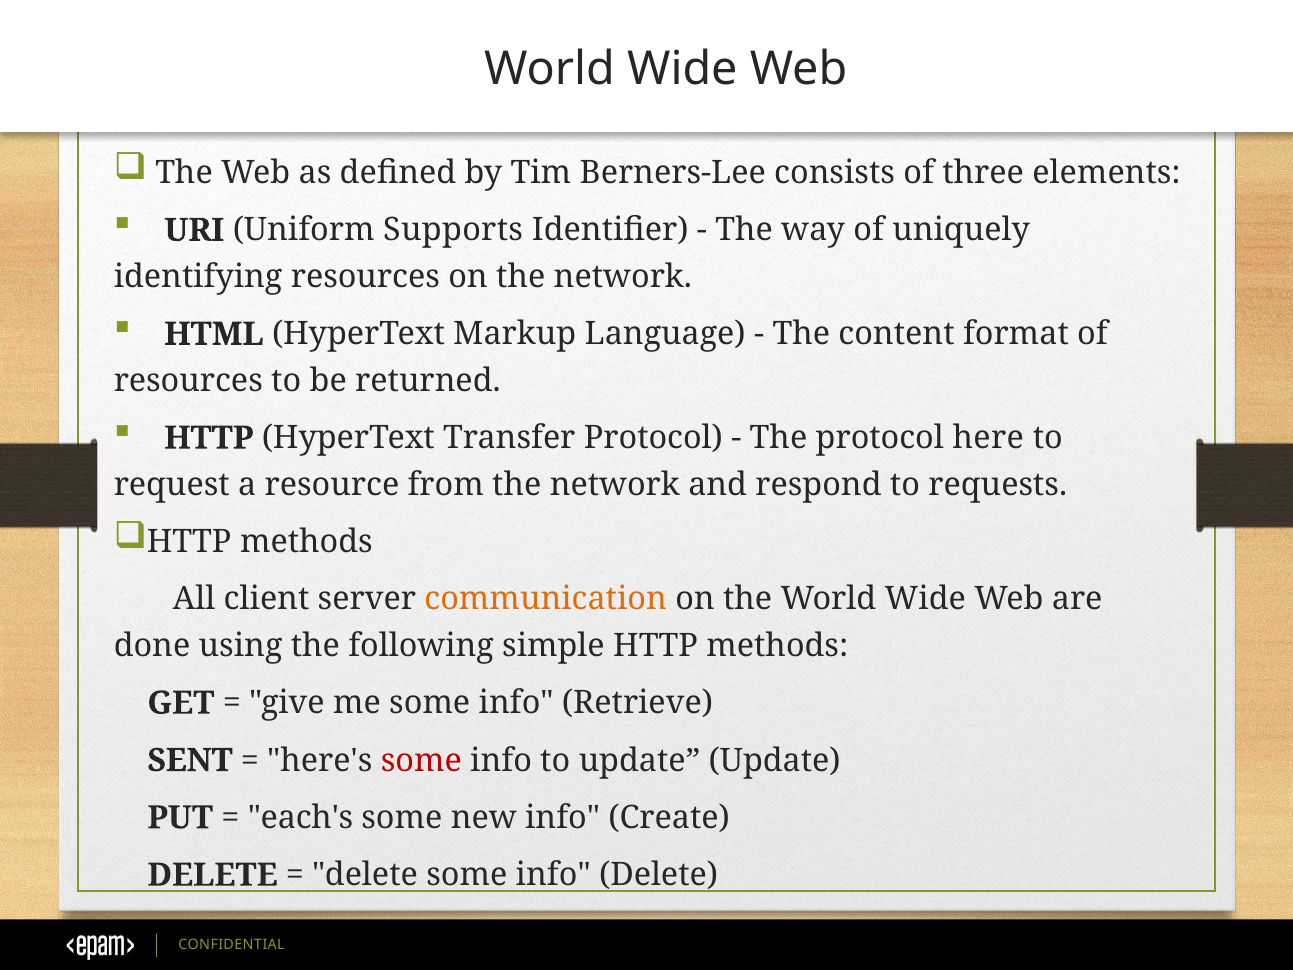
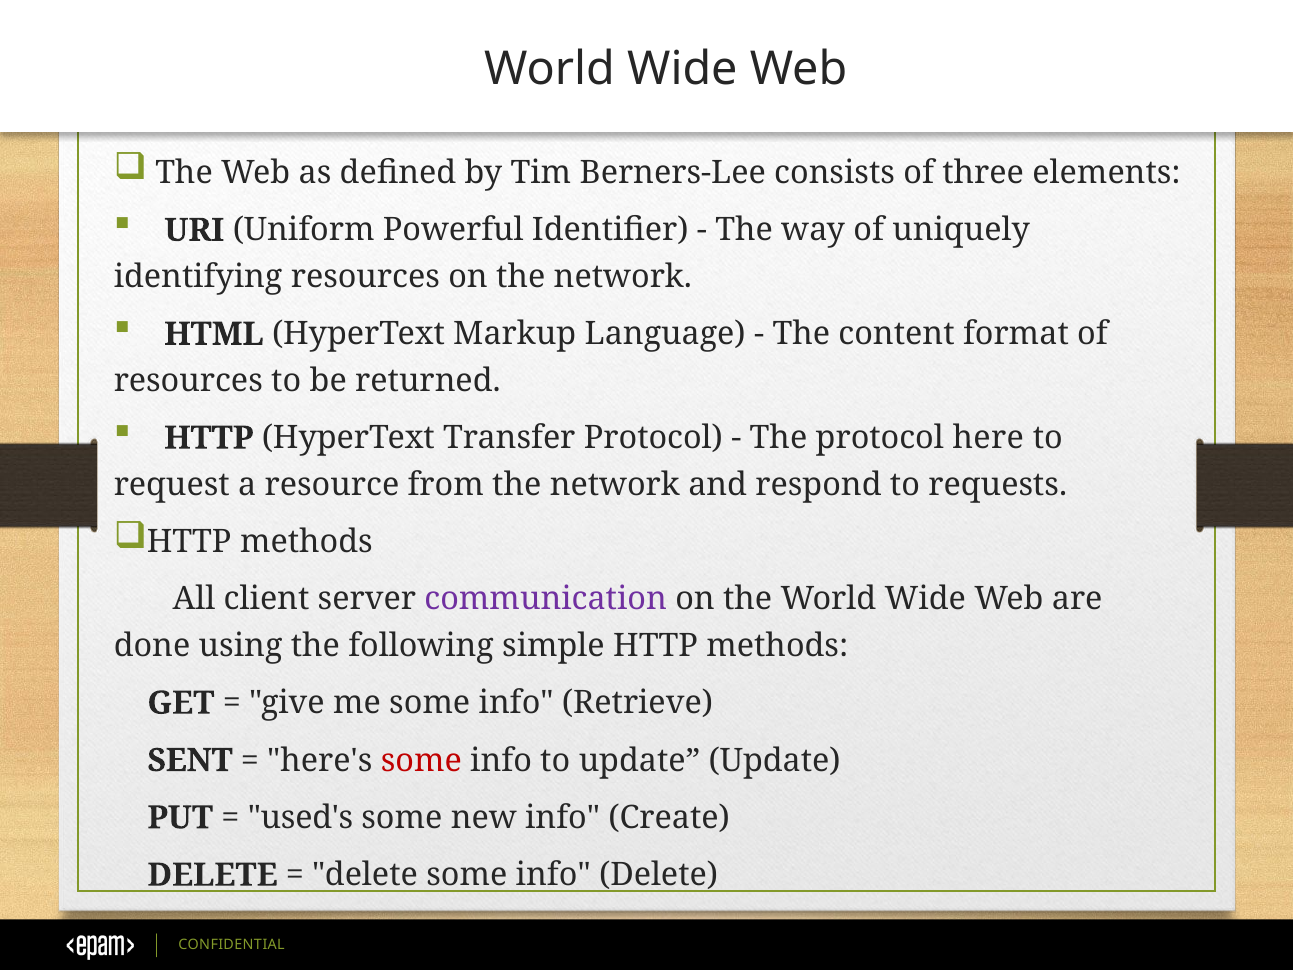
Supports: Supports -> Powerful
communication colour: orange -> purple
each's: each's -> used's
